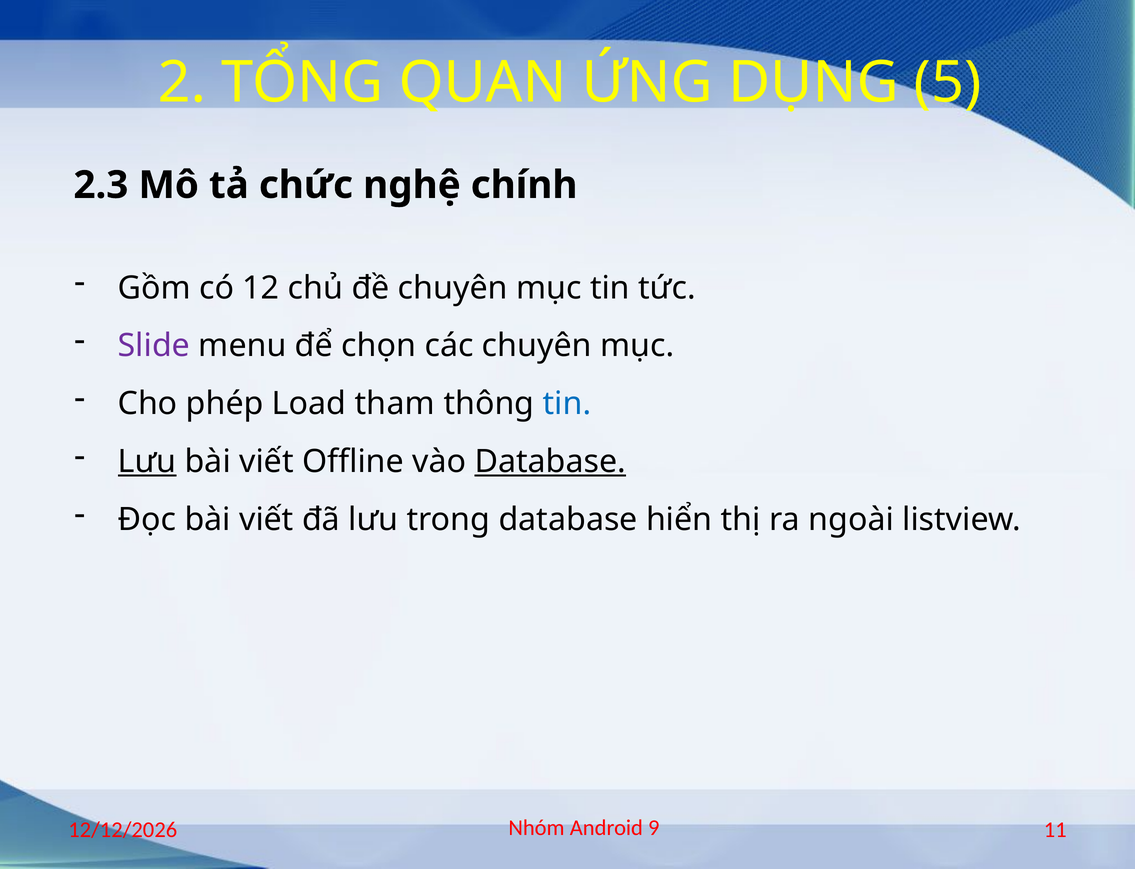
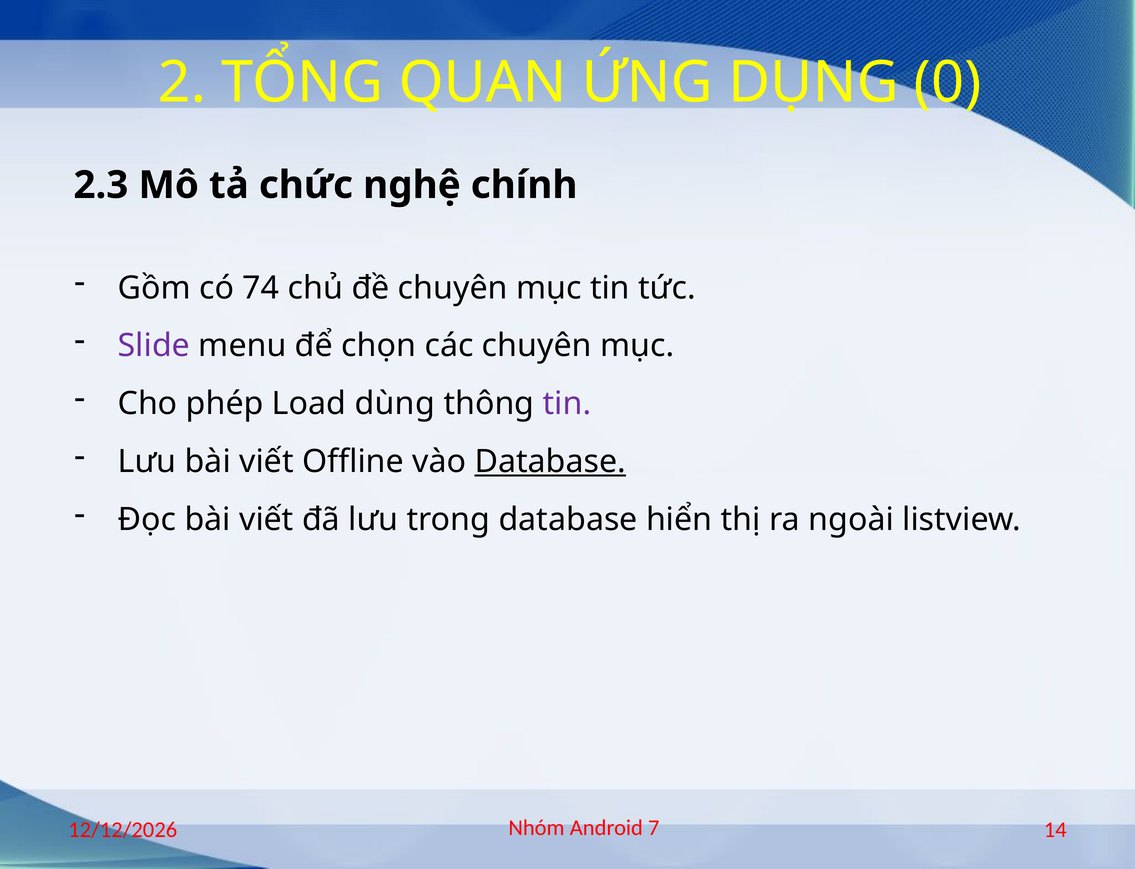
5: 5 -> 0
12: 12 -> 74
tham: tham -> dùng
tin at (567, 404) colour: blue -> purple
Lưu at (147, 462) underline: present -> none
9: 9 -> 7
11: 11 -> 14
